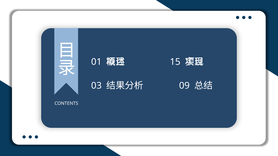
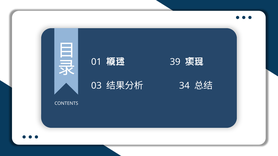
15: 15 -> 39
09: 09 -> 34
